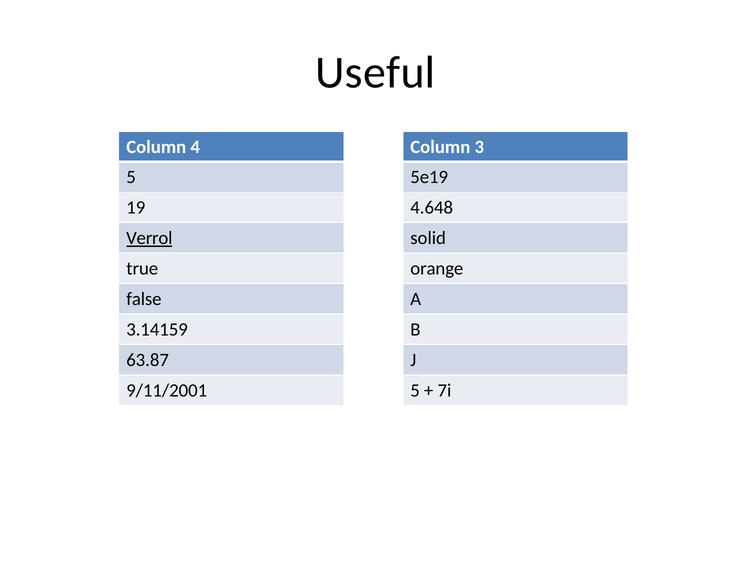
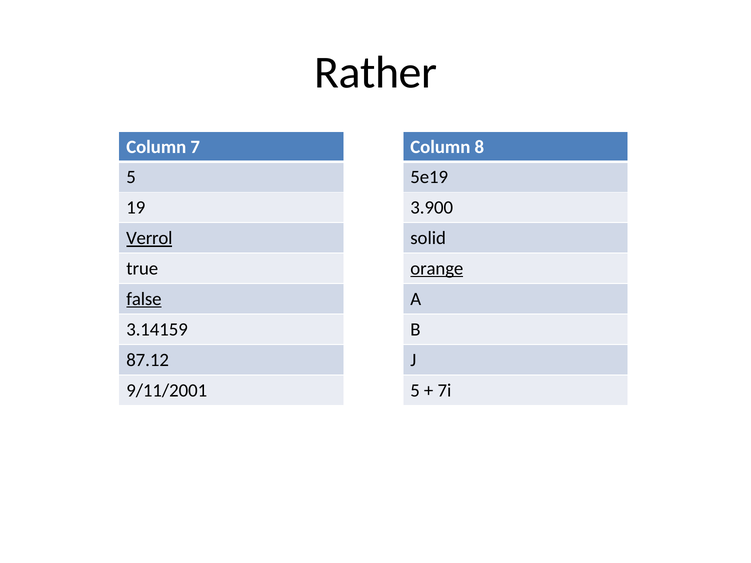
Useful: Useful -> Rather
4: 4 -> 7
3: 3 -> 8
4.648: 4.648 -> 3.900
orange underline: none -> present
false underline: none -> present
63.87: 63.87 -> 87.12
